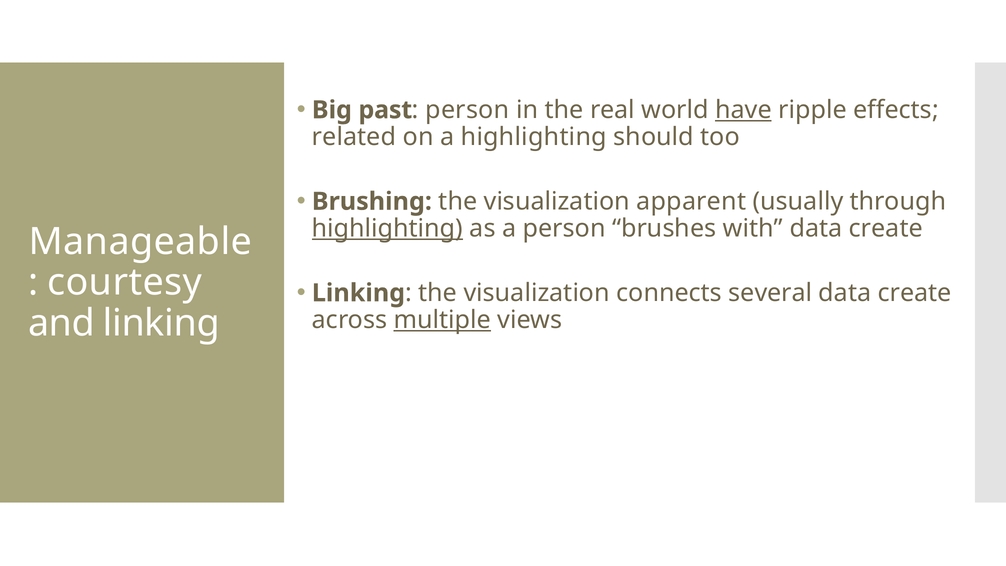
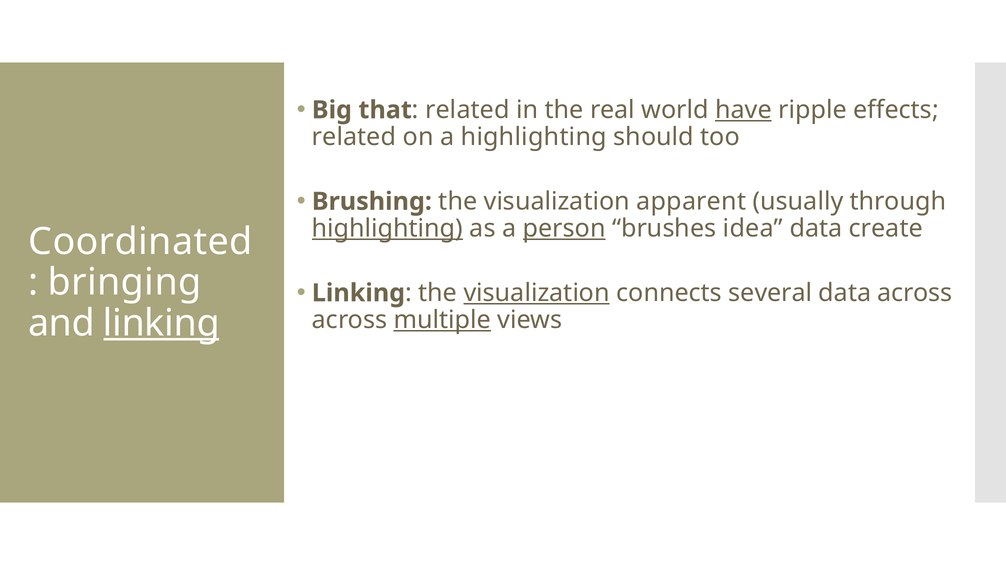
past: past -> that
person at (467, 110): person -> related
person at (564, 229) underline: none -> present
with: with -> idea
Manageable: Manageable -> Coordinated
courtesy: courtesy -> bringing
visualization at (537, 293) underline: none -> present
create at (915, 293): create -> across
linking at (161, 323) underline: none -> present
